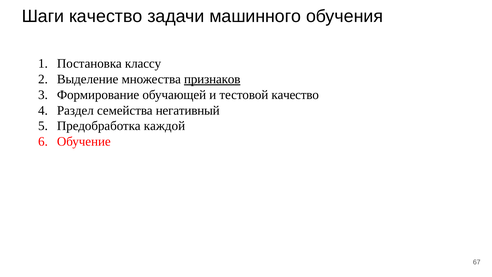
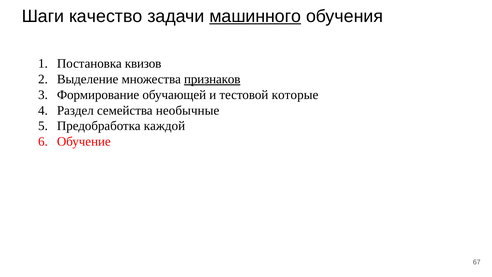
машинного underline: none -> present
классу: классу -> квизов
тестовой качество: качество -> которые
негативный: негативный -> необычные
